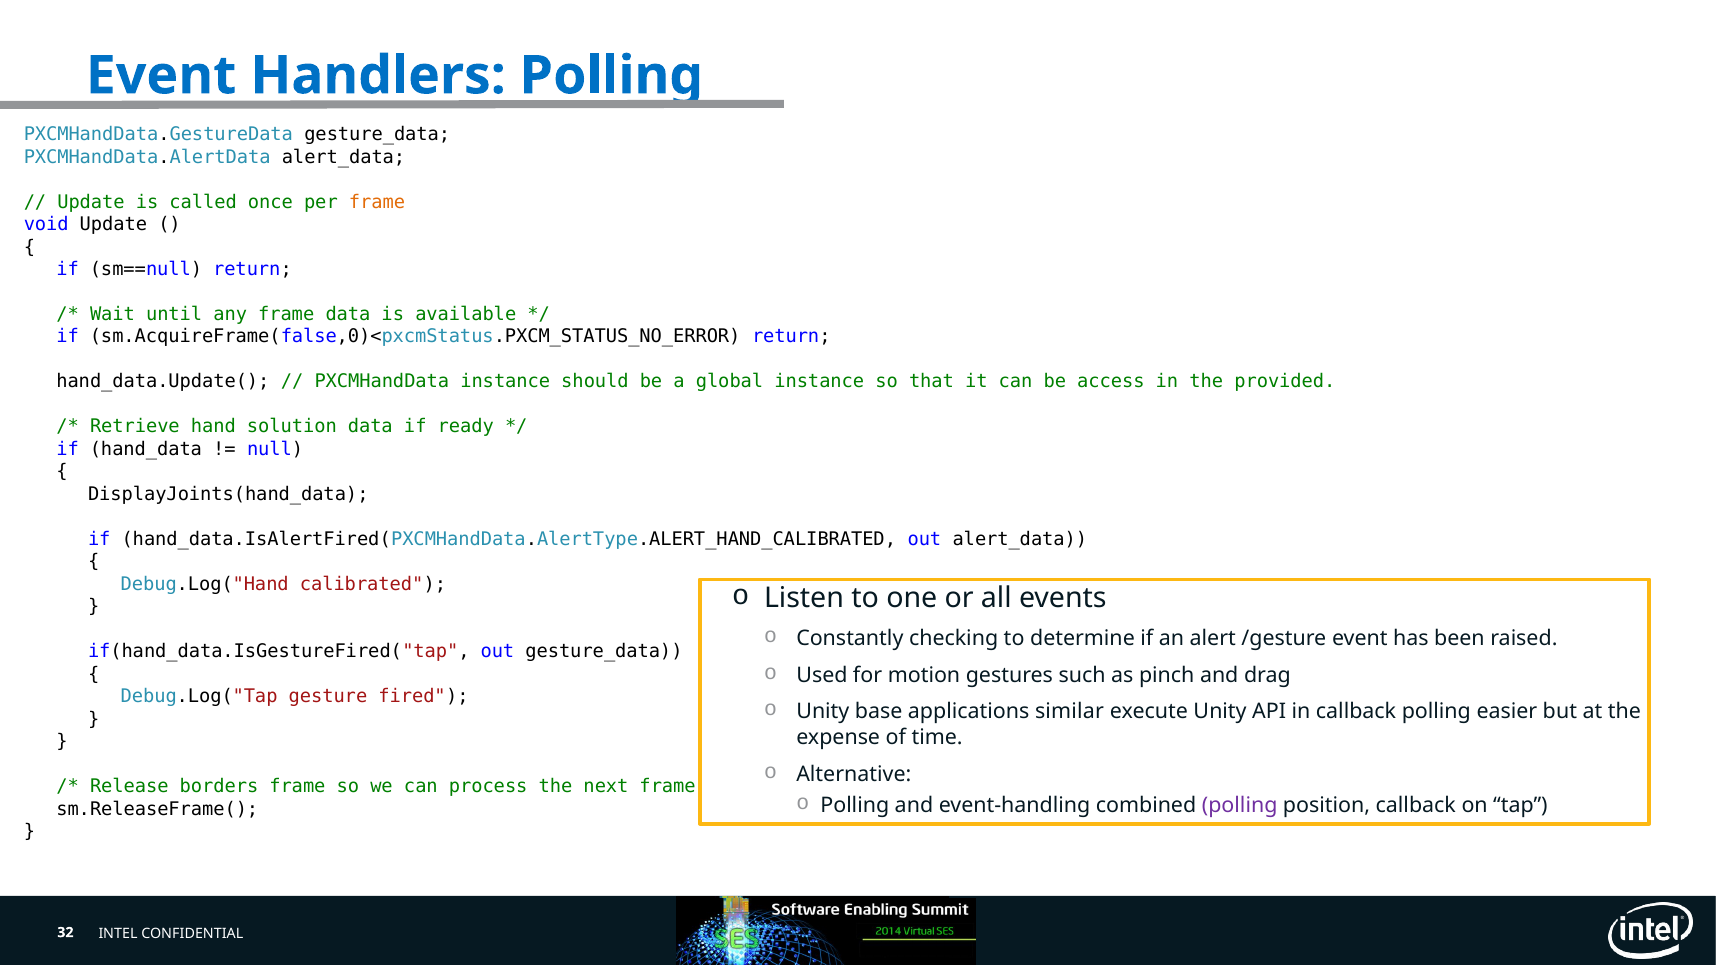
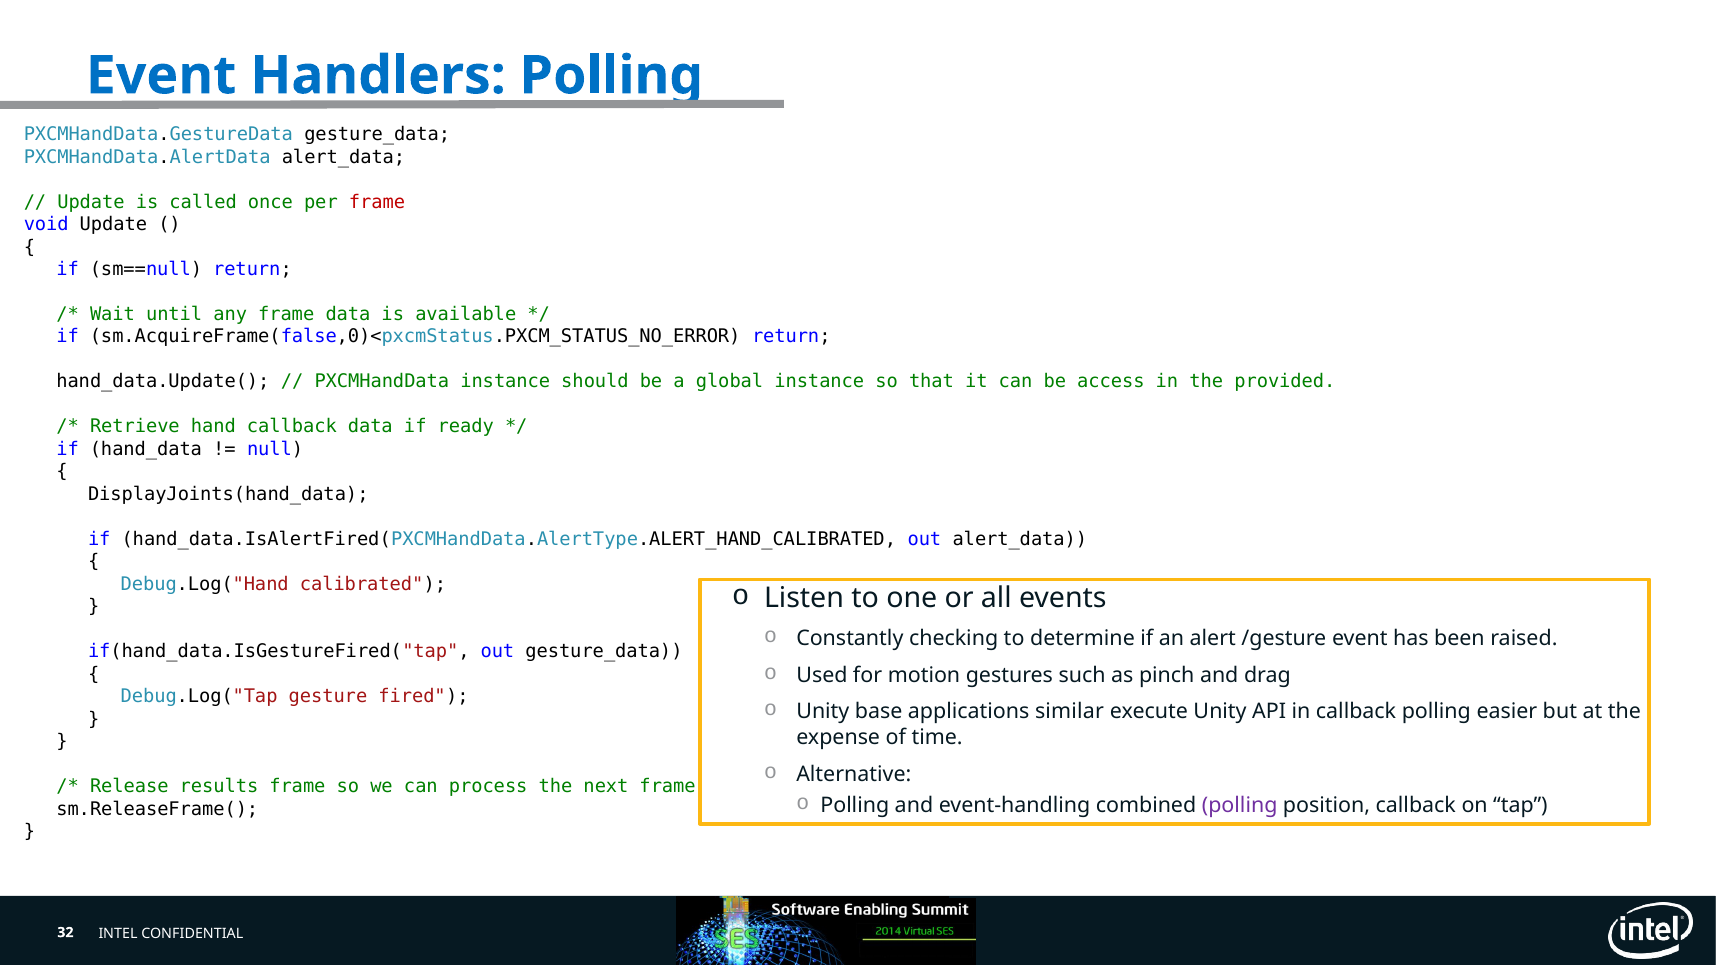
frame at (377, 202) colour: orange -> red
hand solution: solution -> callback
borders: borders -> results
